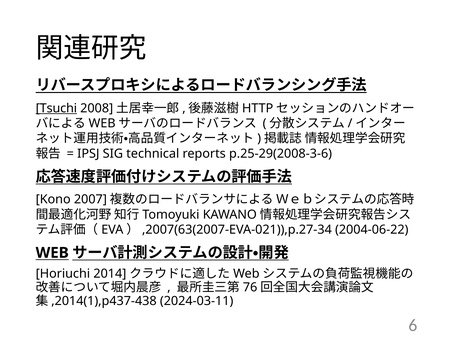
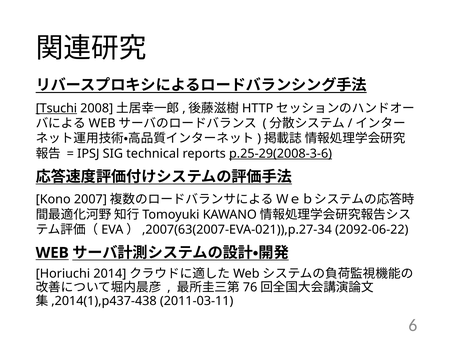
p.25-29(2008-3-6 underline: none -> present
2004-06-22: 2004-06-22 -> 2092-06-22
2024-03-11: 2024-03-11 -> 2011-03-11
